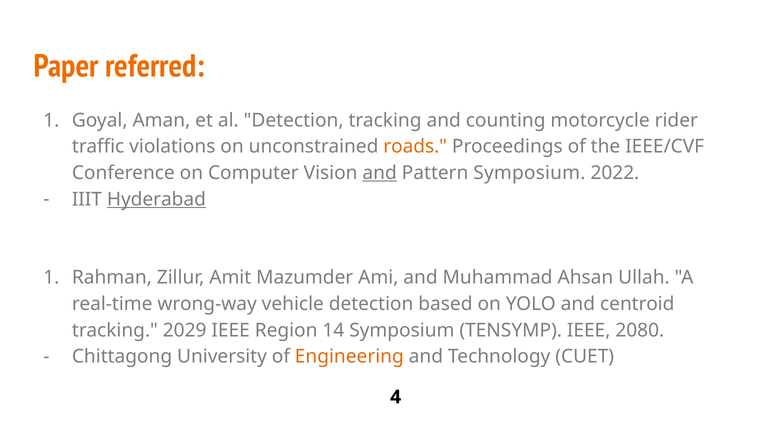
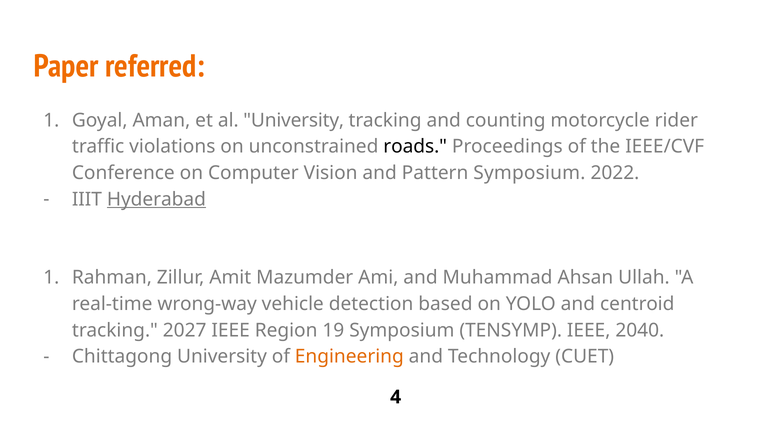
al Detection: Detection -> University
roads colour: orange -> black
and at (380, 173) underline: present -> none
2029: 2029 -> 2027
14: 14 -> 19
2080: 2080 -> 2040
